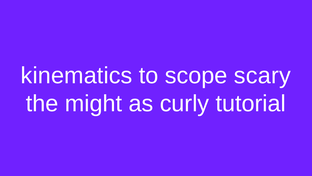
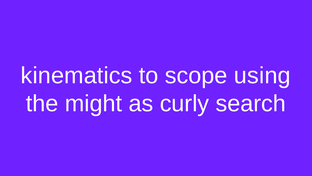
scary: scary -> using
tutorial: tutorial -> search
